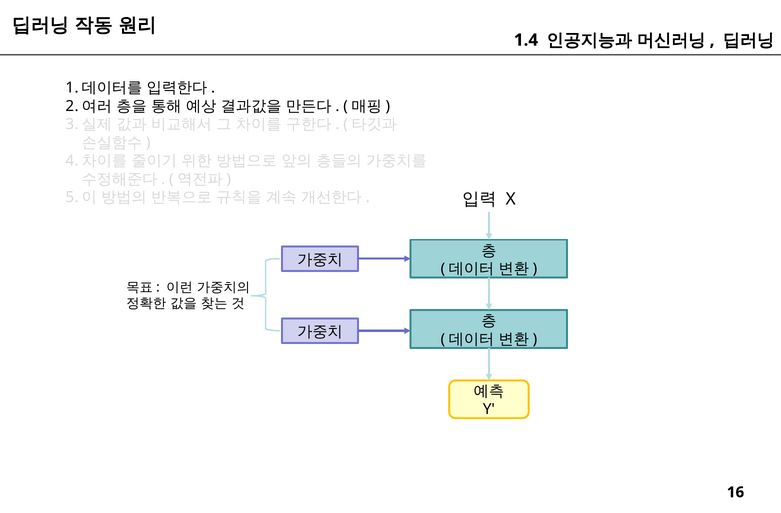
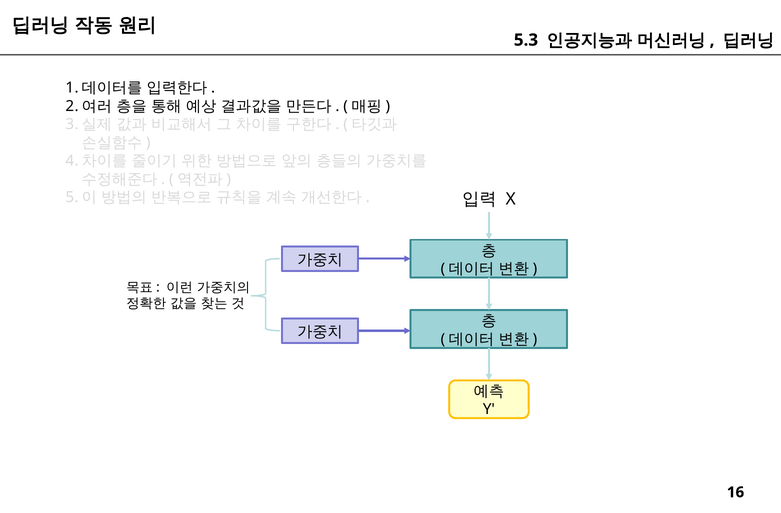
1.4: 1.4 -> 5.3
